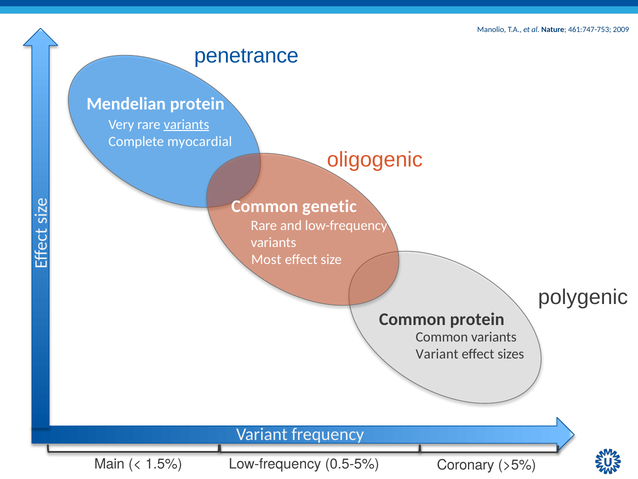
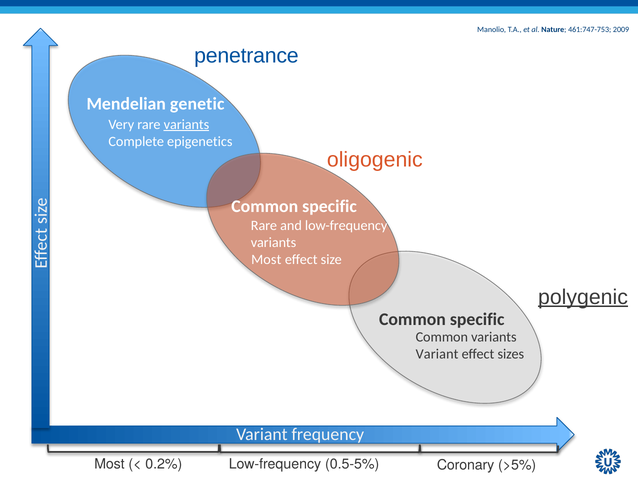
Mendelian protein: protein -> genetic
myocardial: myocardial -> epigenetics
genetic at (329, 206): genetic -> specific
polygenic underline: none -> present
protein at (477, 319): protein -> specific
Main at (109, 464): Main -> Most
1.5%: 1.5% -> 0.2%
